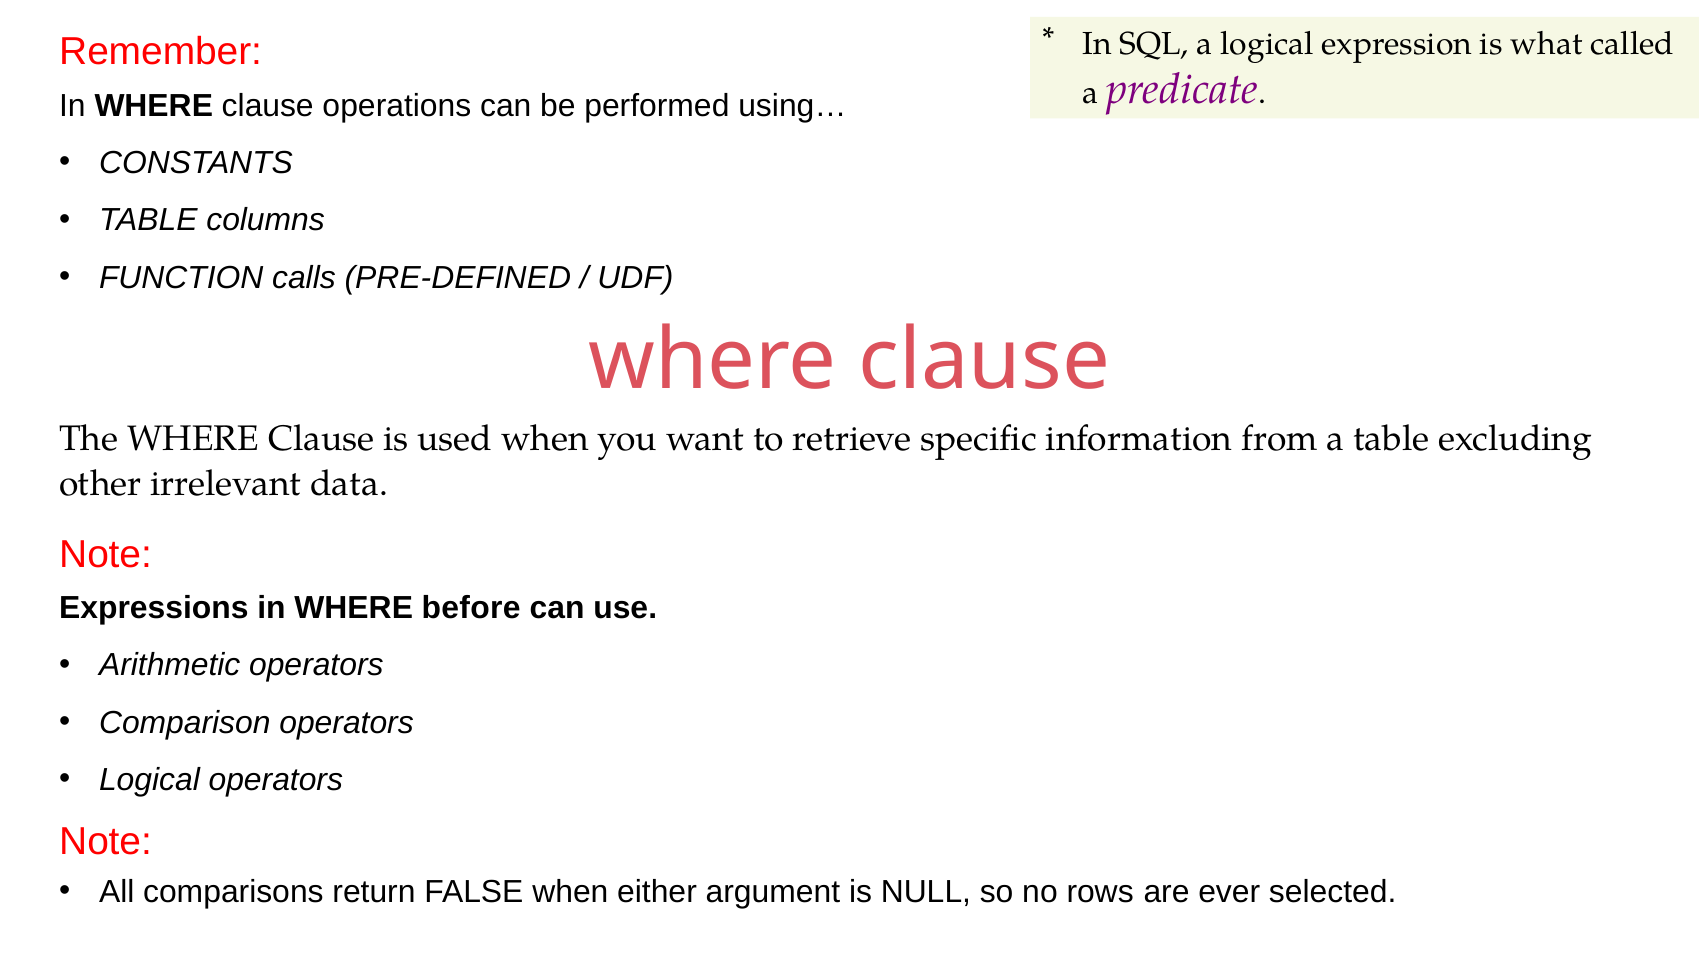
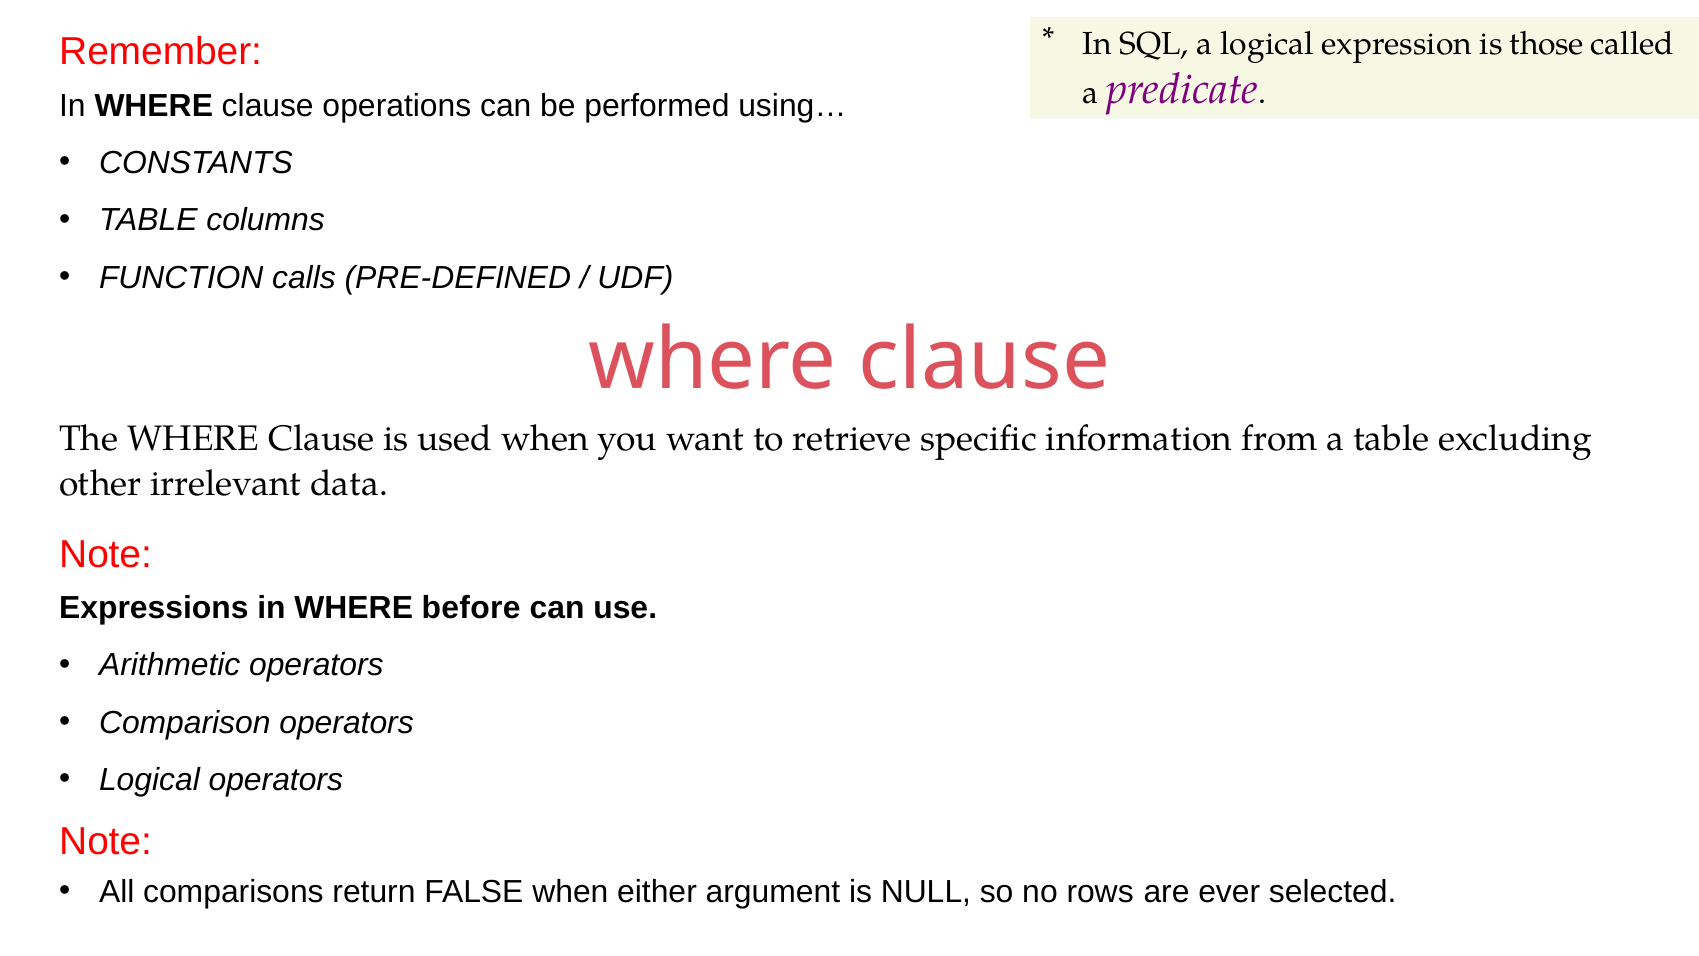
what: what -> those
